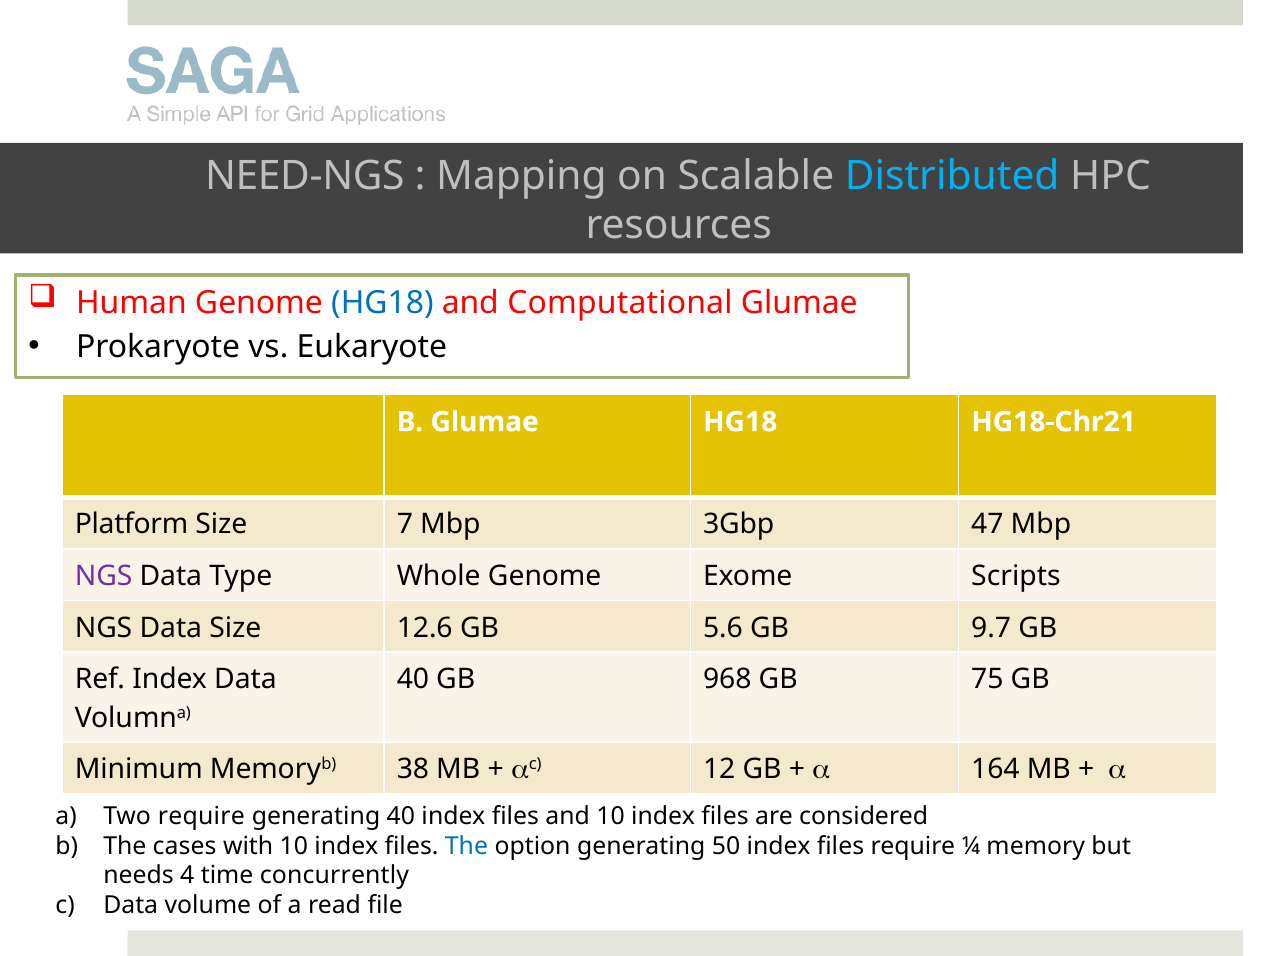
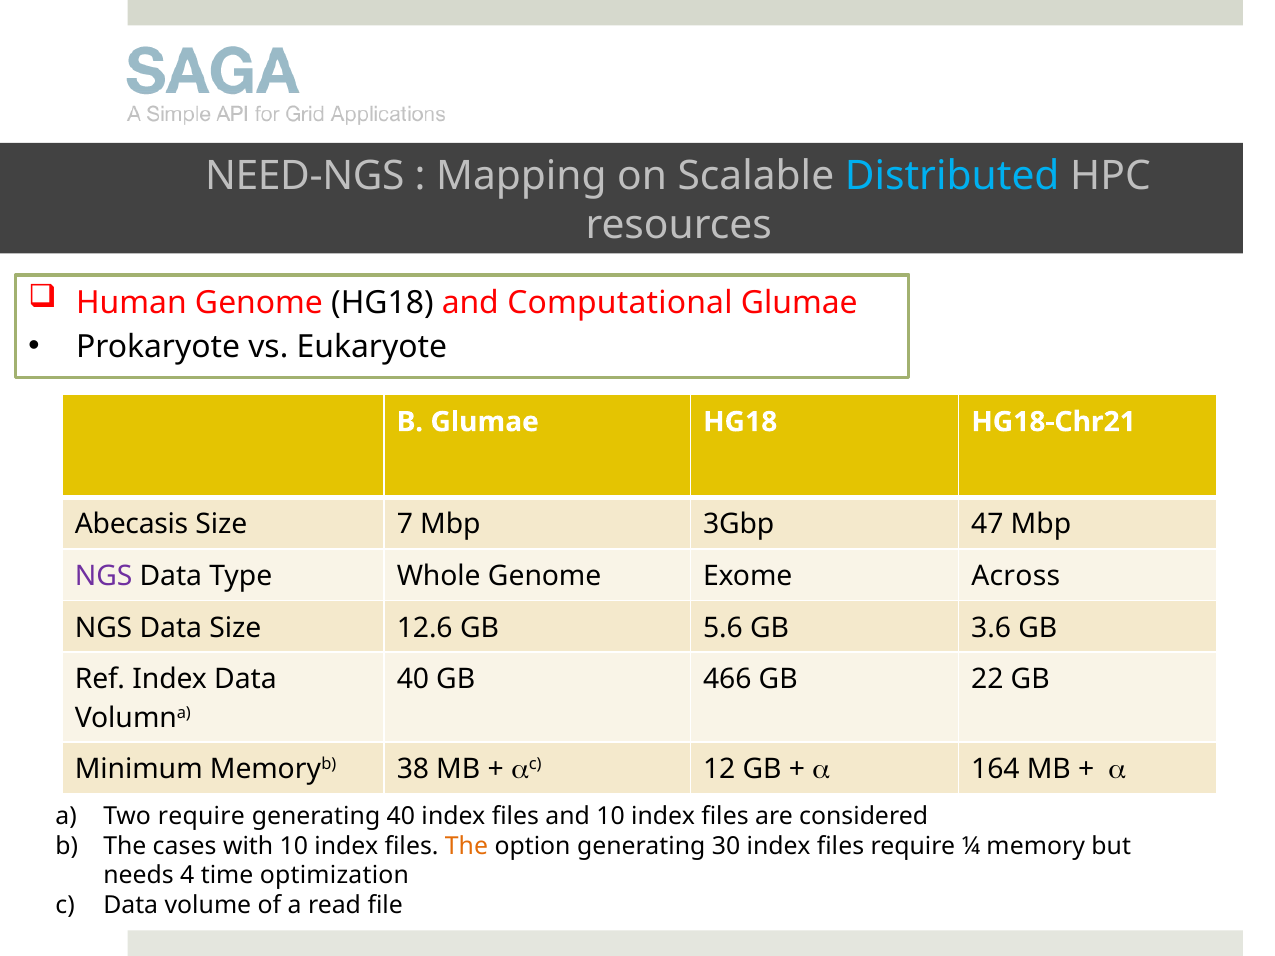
HG18 at (382, 303) colour: blue -> black
Platform: Platform -> Abecasis
Scripts: Scripts -> Across
9.7: 9.7 -> 3.6
968: 968 -> 466
75: 75 -> 22
The at (466, 846) colour: blue -> orange
50: 50 -> 30
concurrently: concurrently -> optimization
